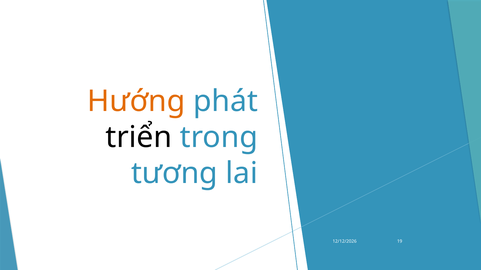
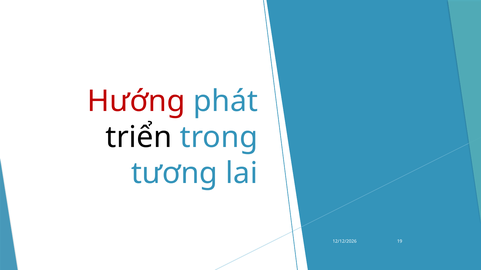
Hướng colour: orange -> red
